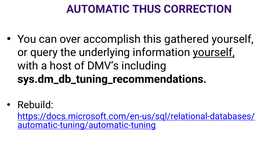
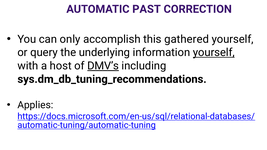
THUS: THUS -> PAST
over: over -> only
DMV’s underline: none -> present
Rebuild: Rebuild -> Applies
